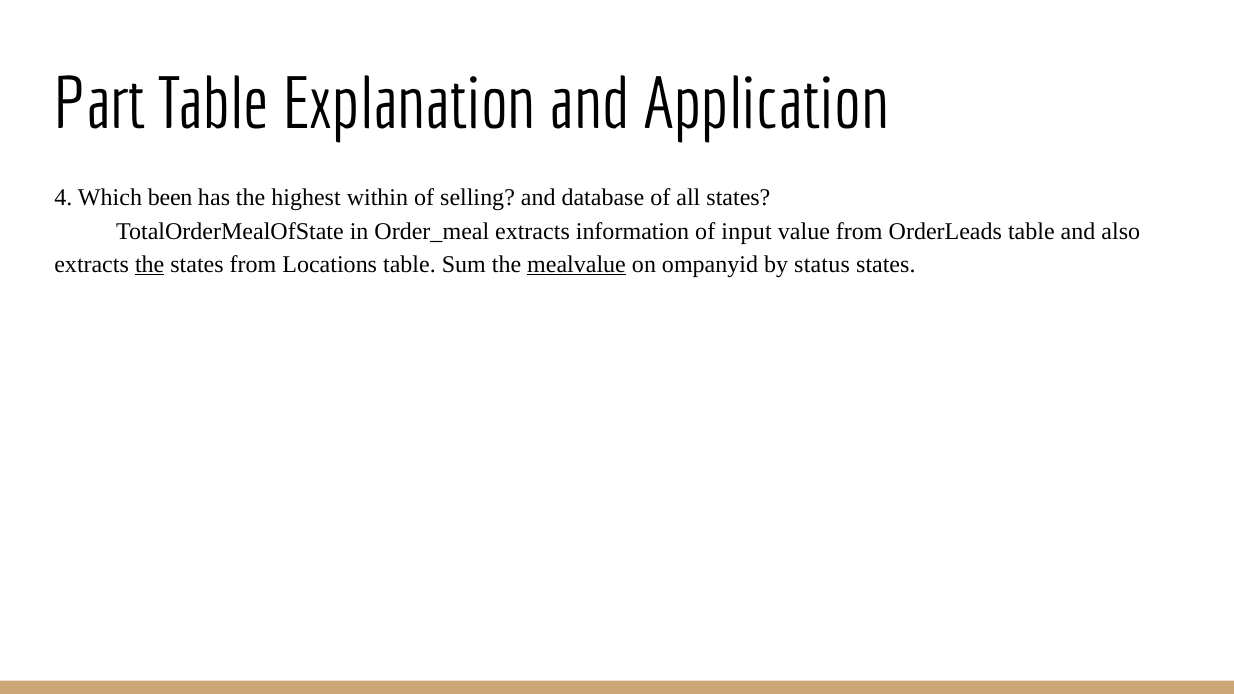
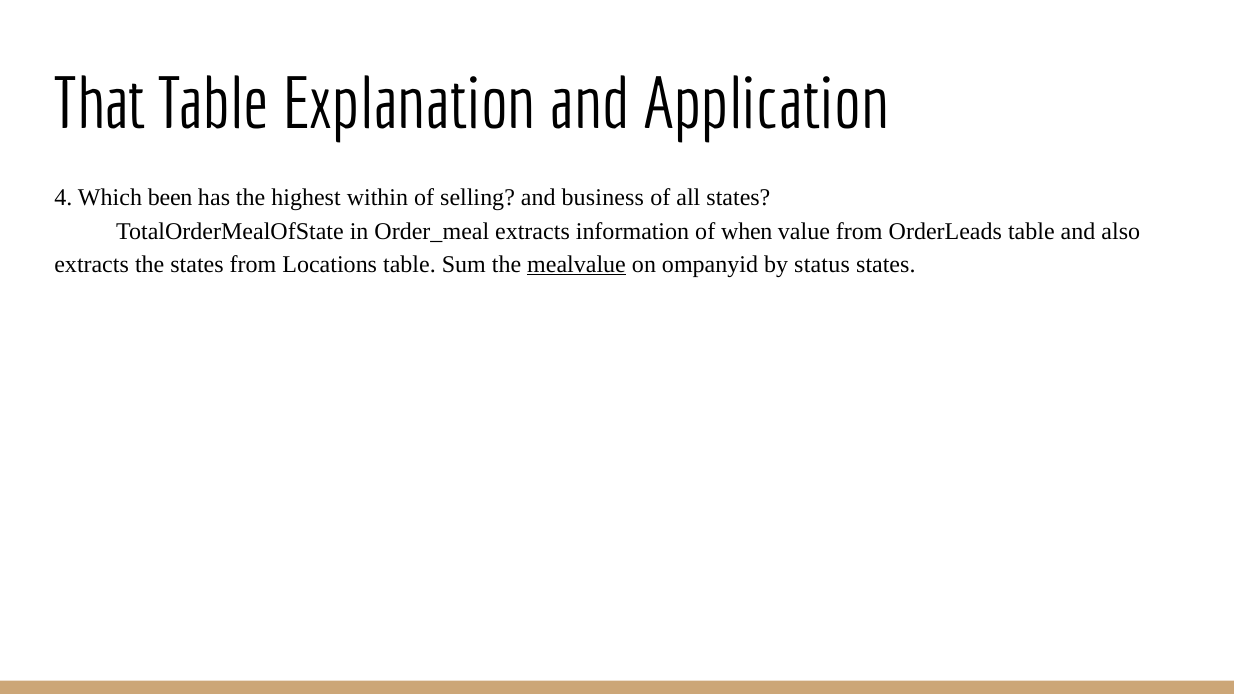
Part: Part -> That
database: database -> business
input: input -> when
the at (150, 264) underline: present -> none
